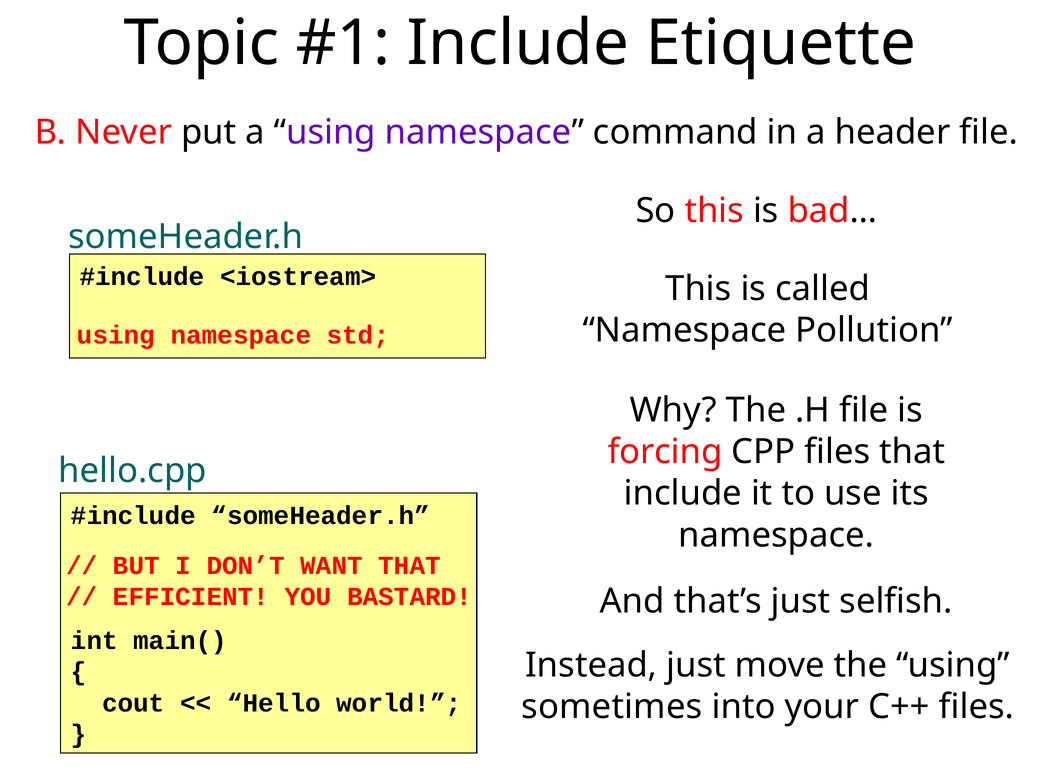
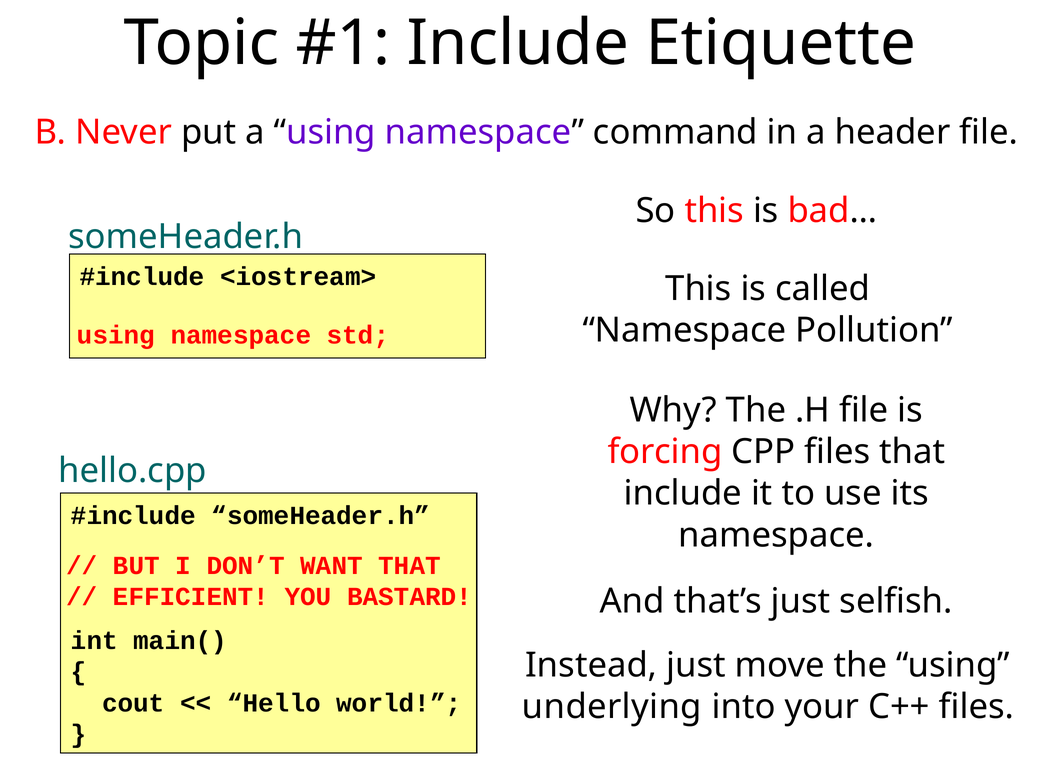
sometimes: sometimes -> underlying
